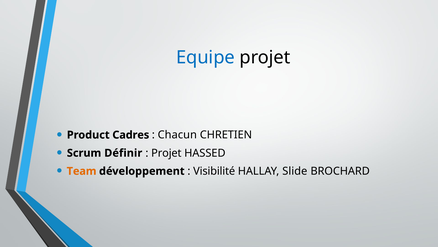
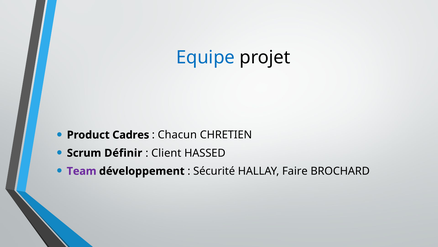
Projet at (166, 153): Projet -> Client
Team colour: orange -> purple
Visibilité: Visibilité -> Sécurité
Slide: Slide -> Faire
